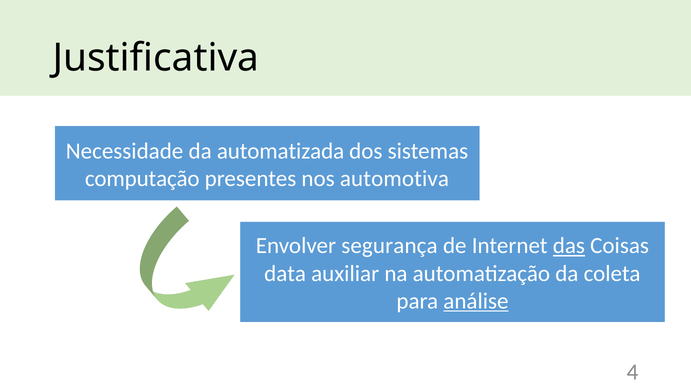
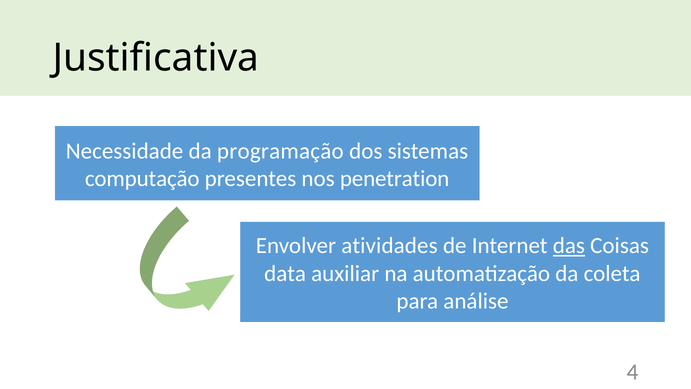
automatizada: automatizada -> programação
automotiva: automotiva -> penetration
segurança: segurança -> atividades
análise underline: present -> none
